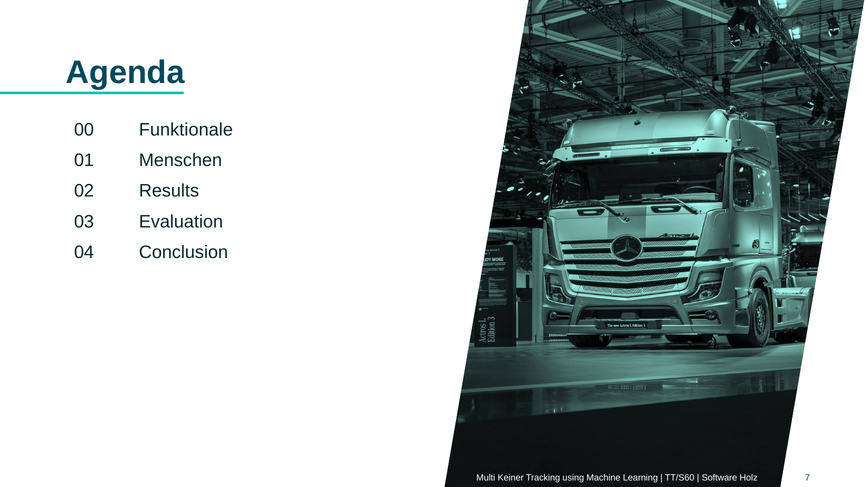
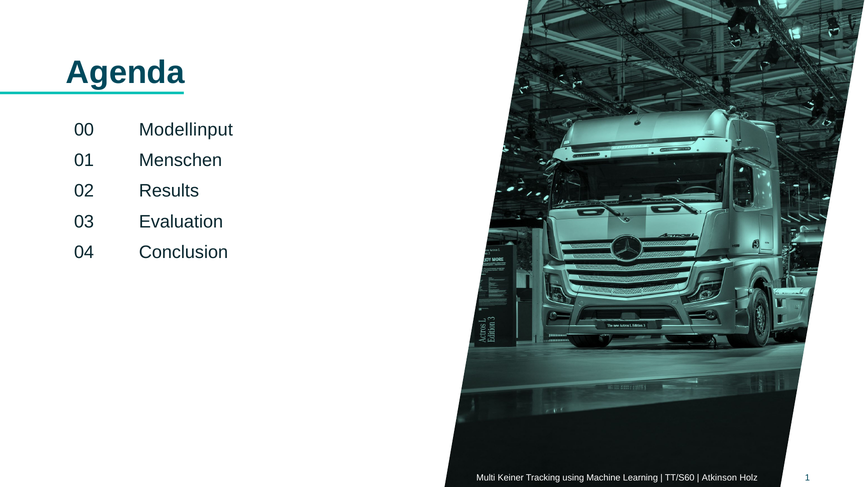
Funktionale: Funktionale -> Modellinput
Software: Software -> Atkinson
7: 7 -> 1
